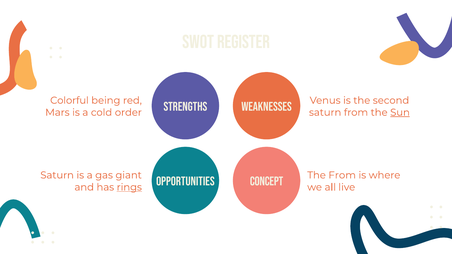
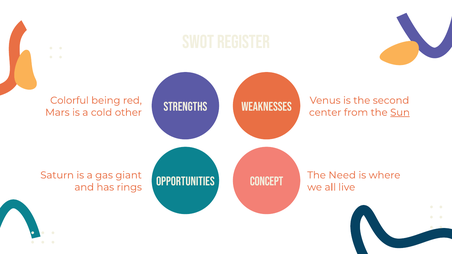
order: order -> other
saturn at (325, 113): saturn -> center
The From: From -> Need
rings underline: present -> none
